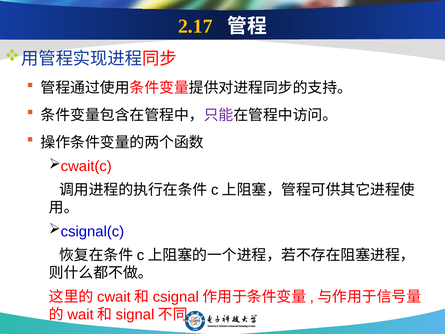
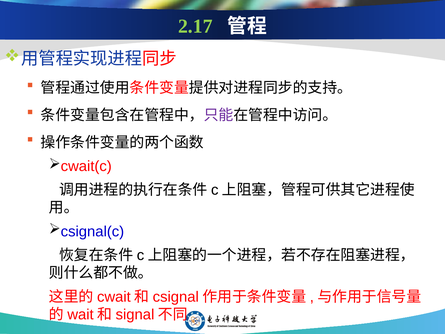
2.17 colour: yellow -> light green
